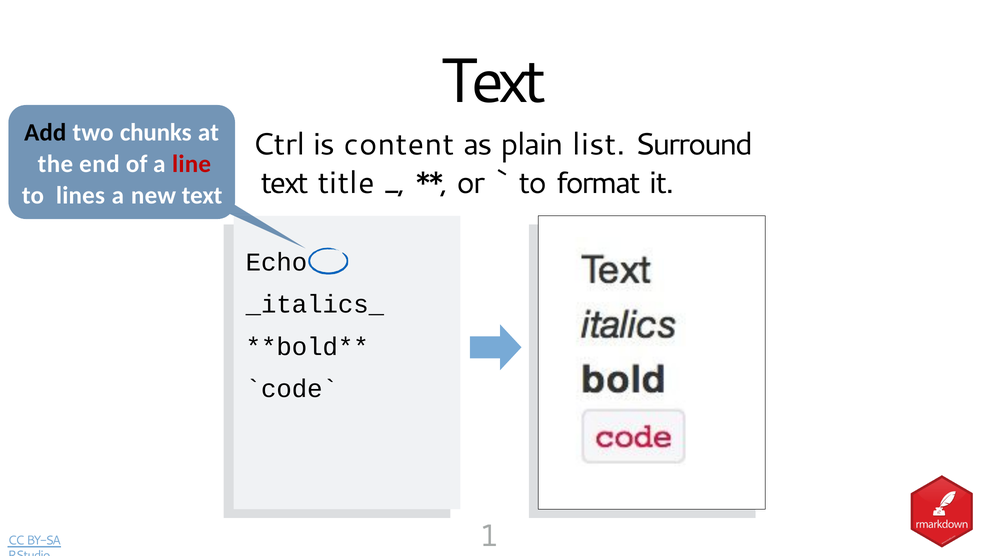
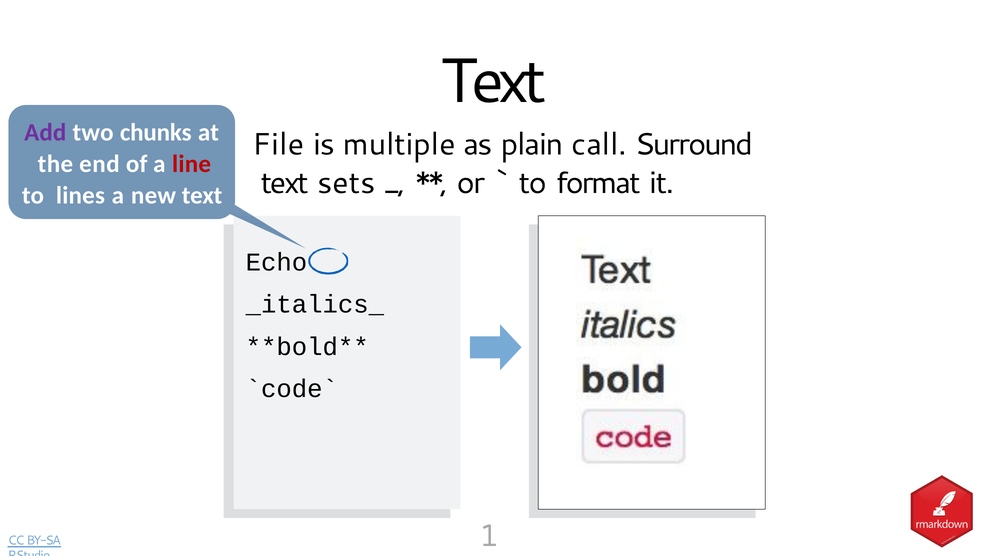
Add colour: black -> purple
Ctrl: Ctrl -> File
content: content -> multiple
list: list -> call
title: title -> sets
